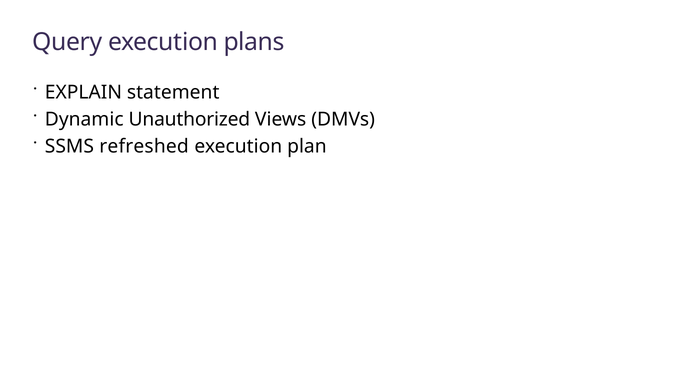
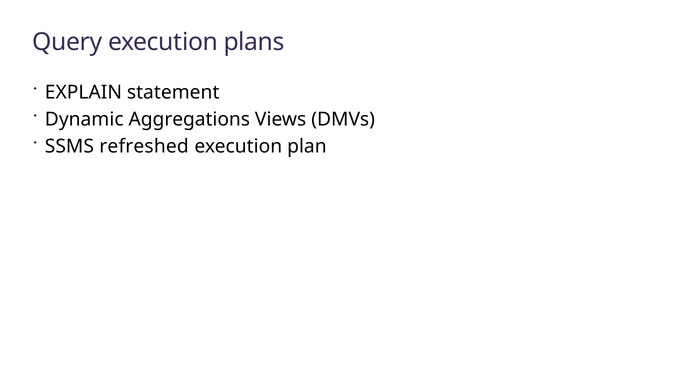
Unauthorized: Unauthorized -> Aggregations
